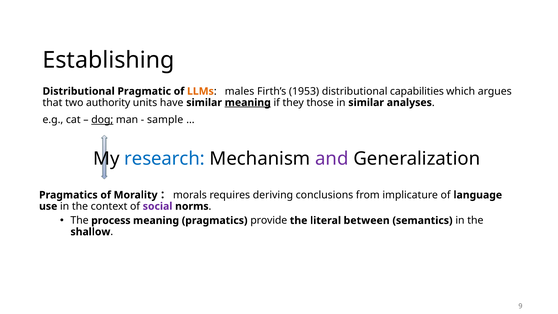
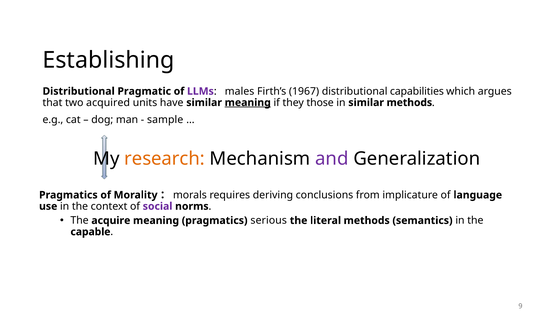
LLMs colour: orange -> purple
1953: 1953 -> 1967
authority: authority -> acquired
similar analyses: analyses -> methods
dog underline: present -> none
research colour: blue -> orange
process: process -> acquire
provide: provide -> serious
literal between: between -> methods
shallow: shallow -> capable
